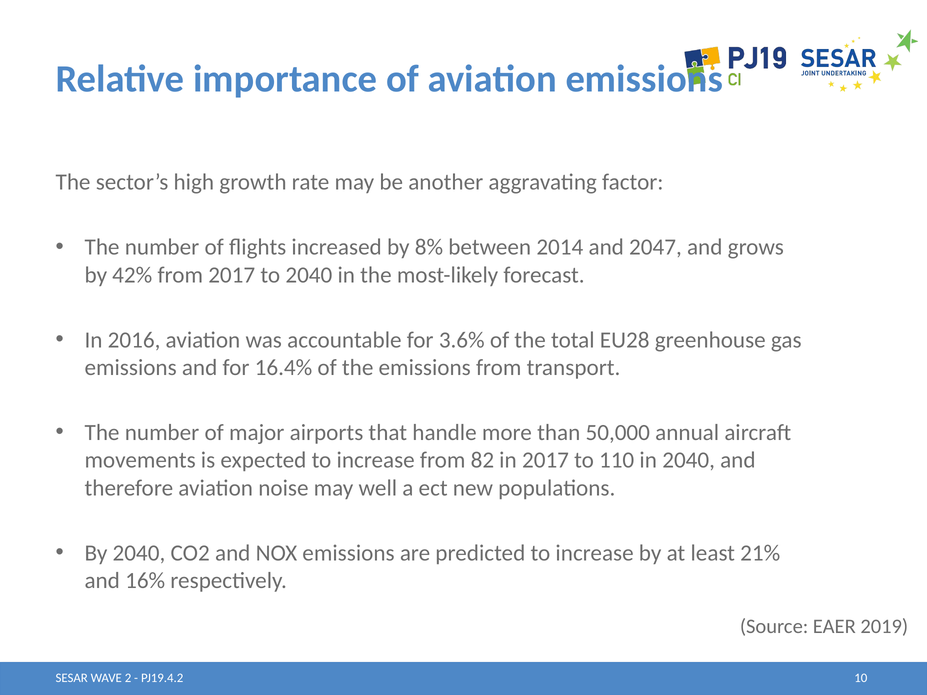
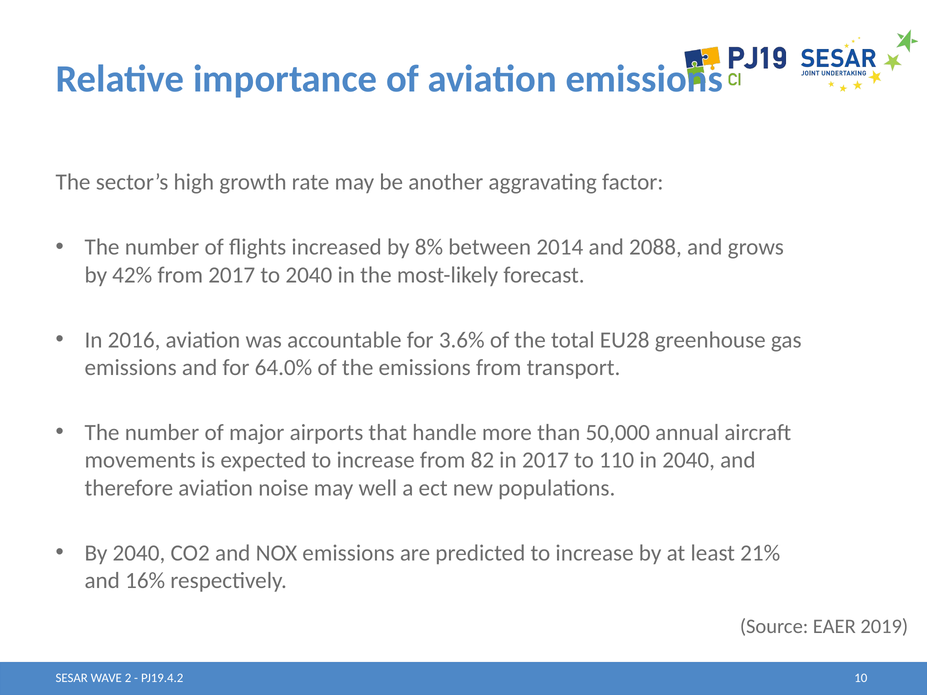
2047: 2047 -> 2088
16.4%: 16.4% -> 64.0%
